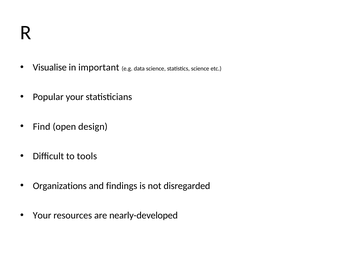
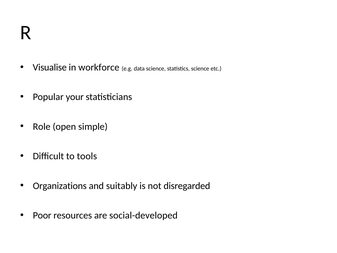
important: important -> workforce
Find: Find -> Role
design: design -> simple
findings: findings -> suitably
Your at (42, 215): Your -> Poor
nearly-developed: nearly-developed -> social-developed
